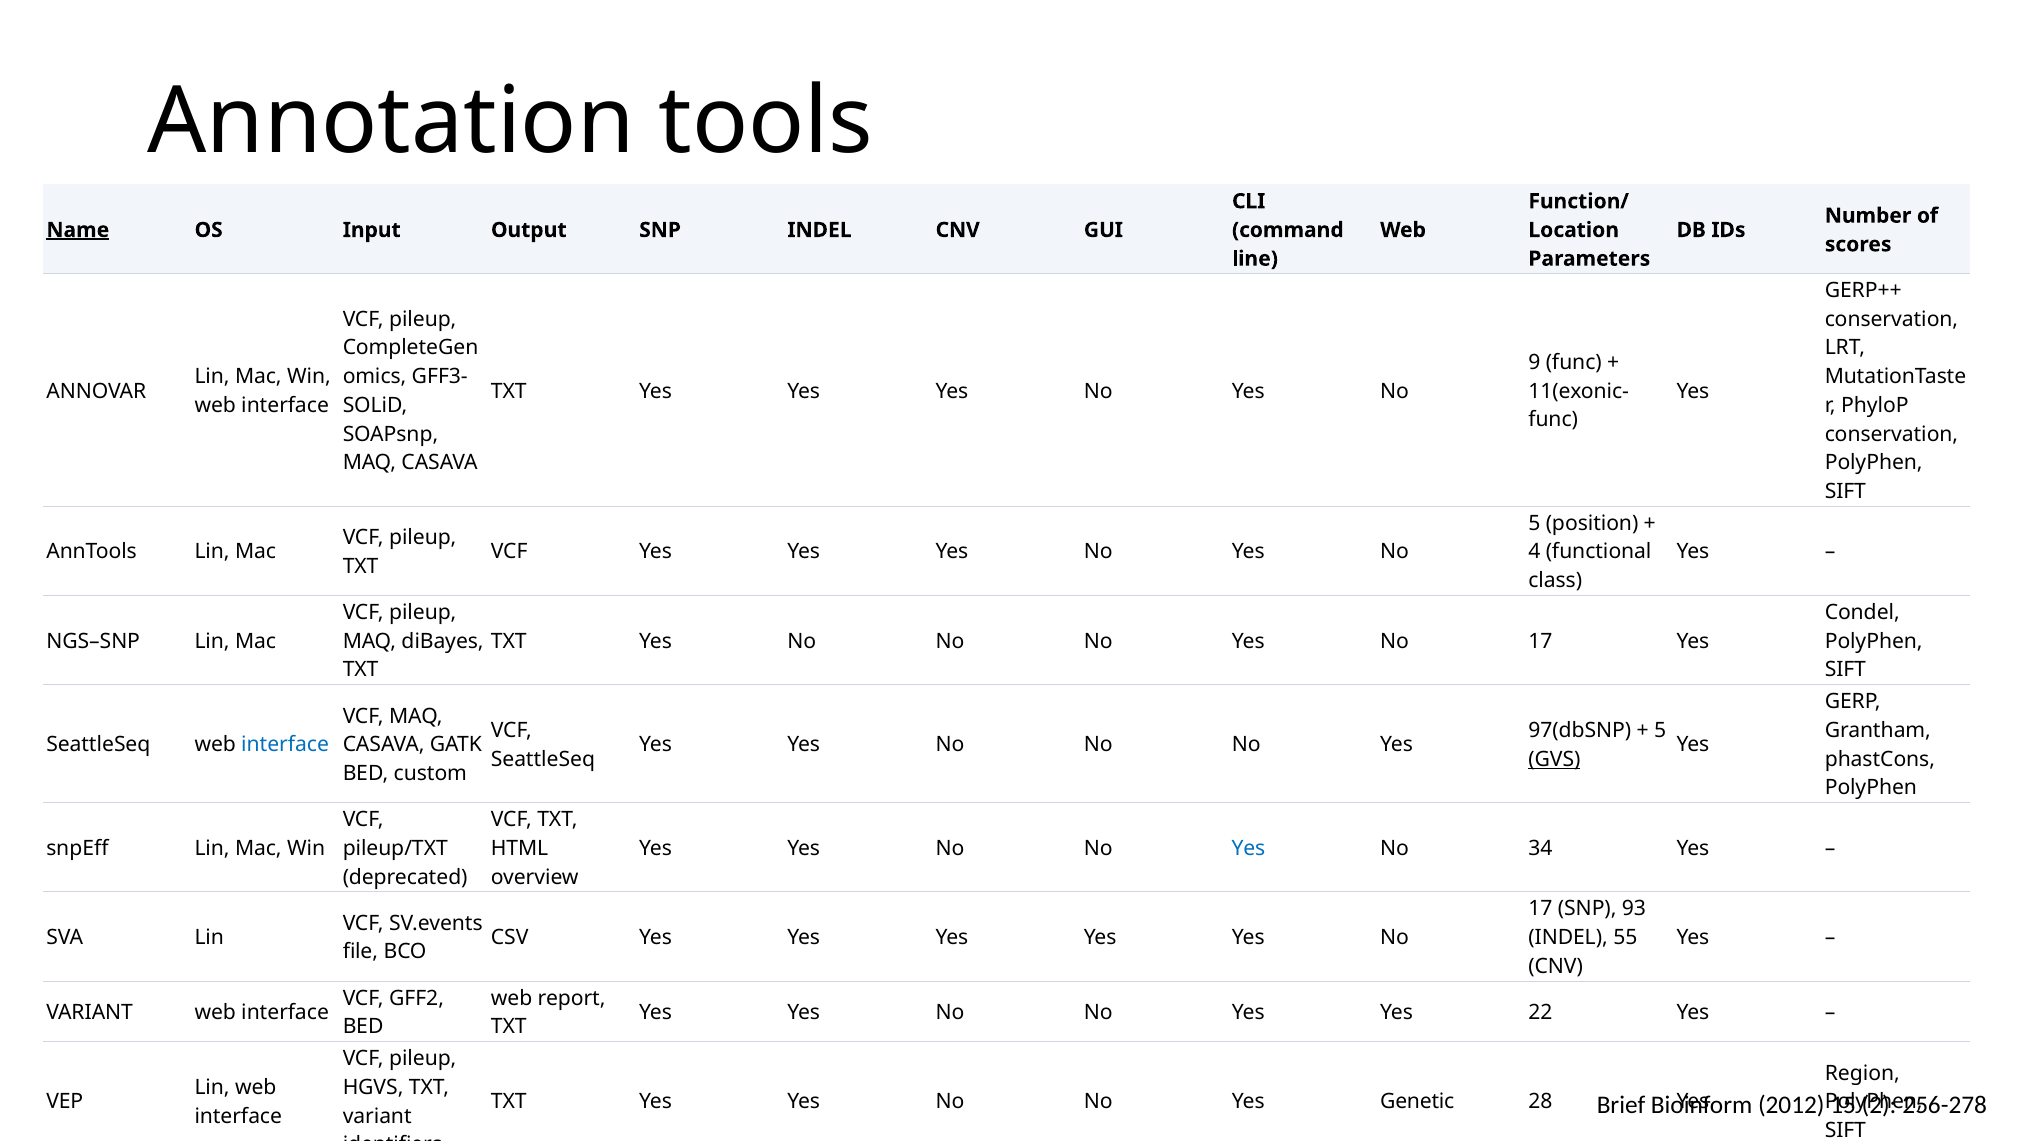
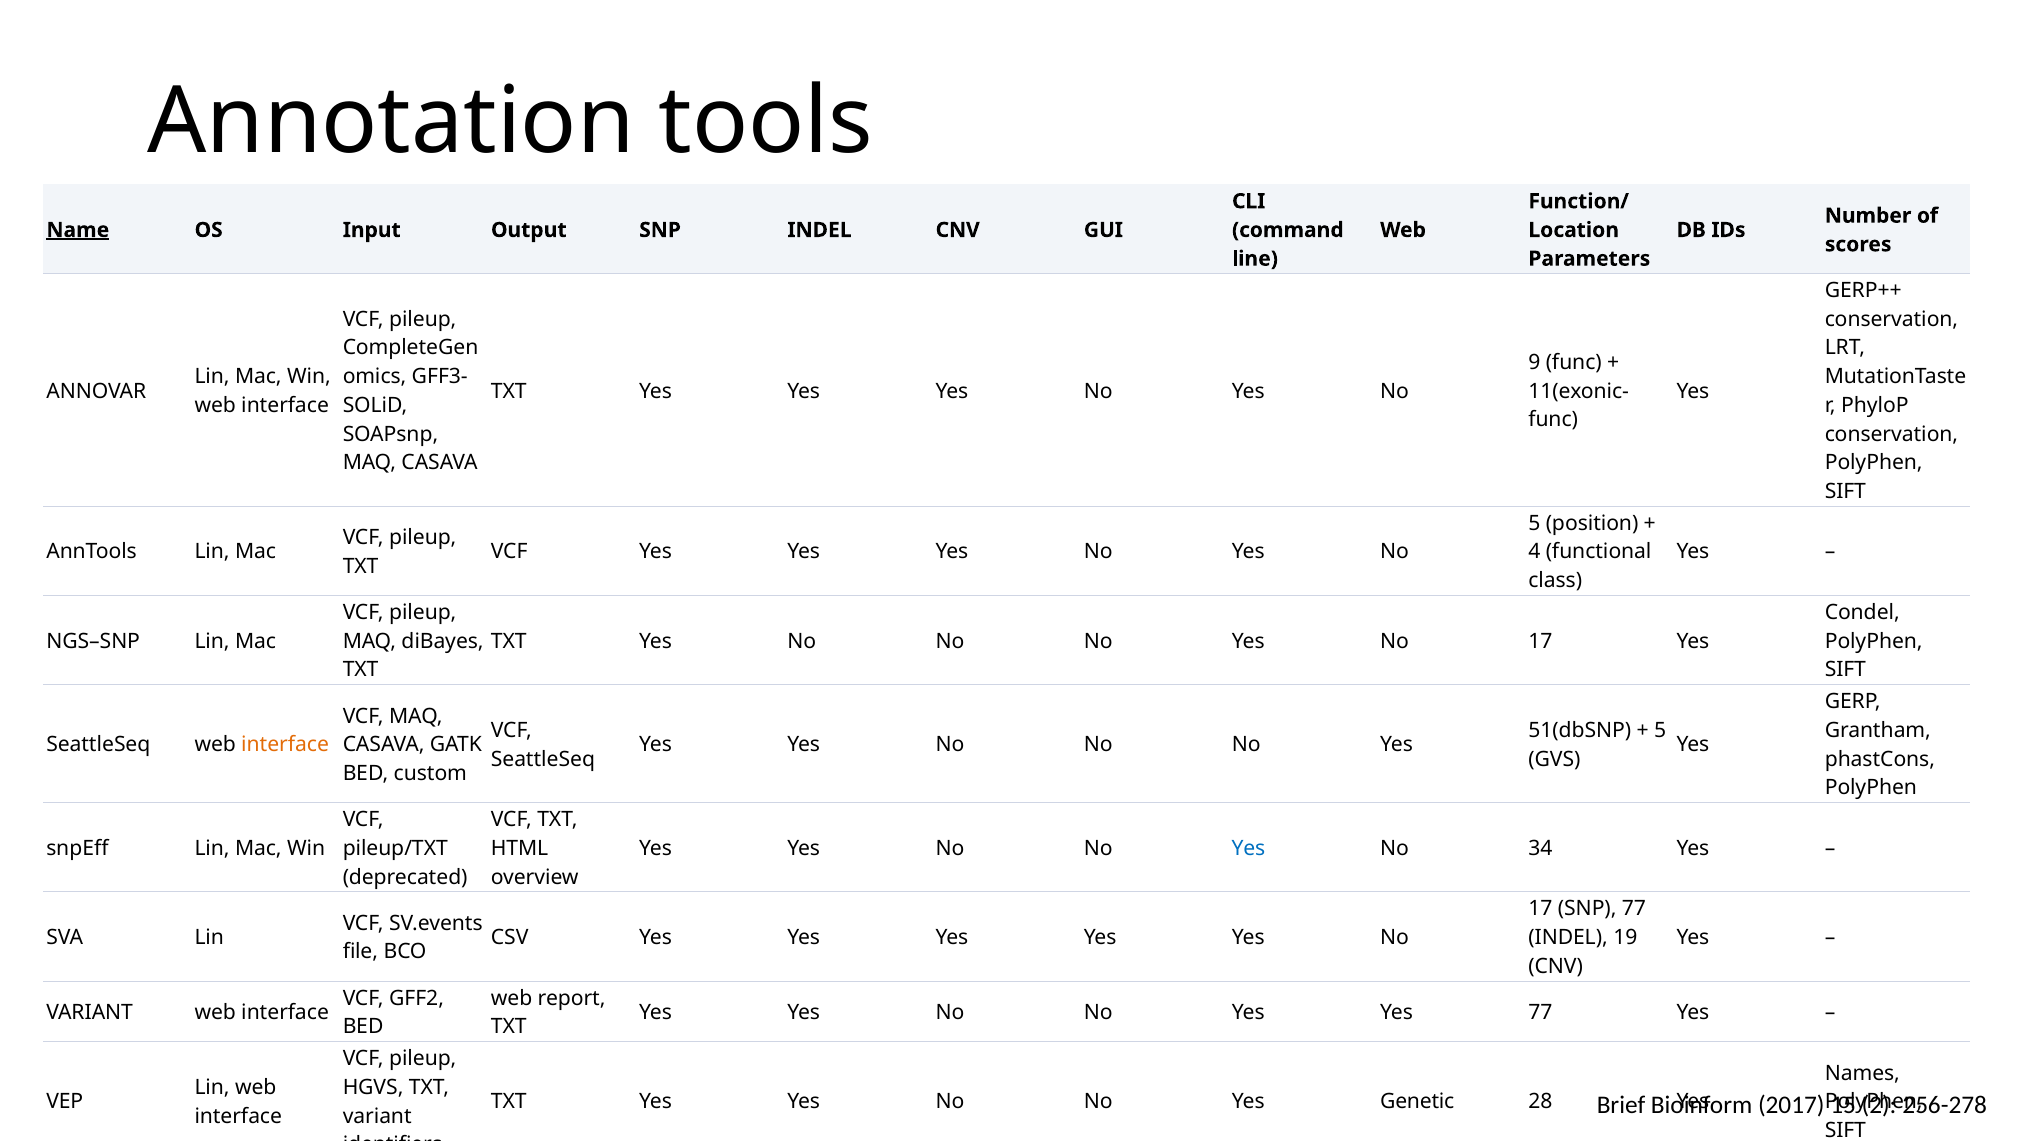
97(dbSNP: 97(dbSNP -> 51(dbSNP
interface at (285, 745) colour: blue -> orange
GVS underline: present -> none
SNP 93: 93 -> 77
55: 55 -> 19
Yes 22: 22 -> 77
Region: Region -> Names
2012: 2012 -> 2017
